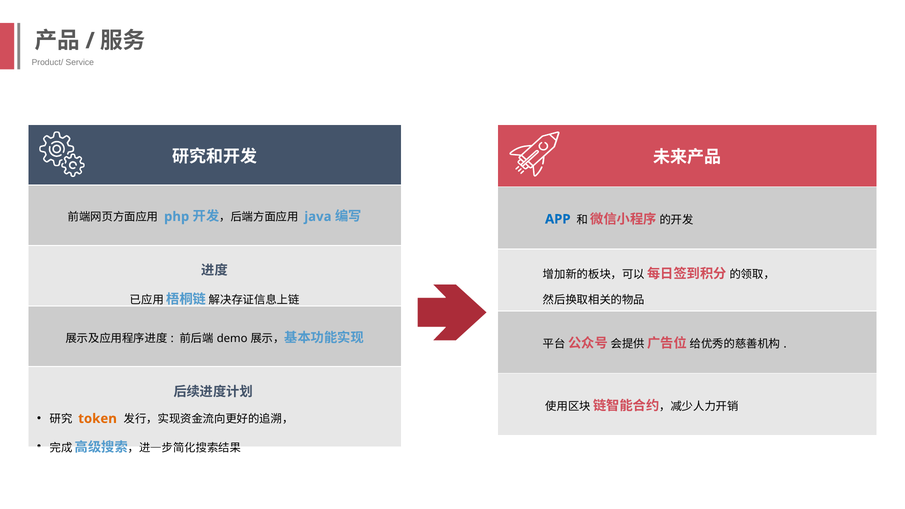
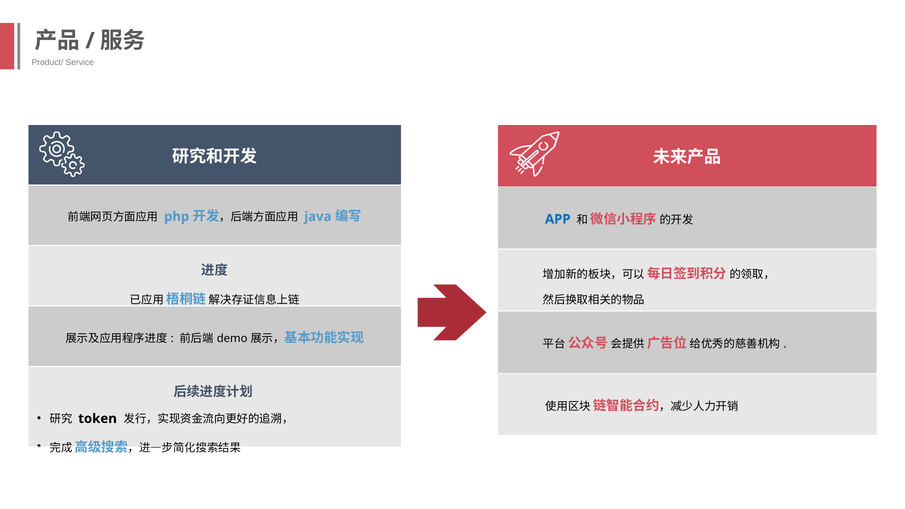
token colour: orange -> black
